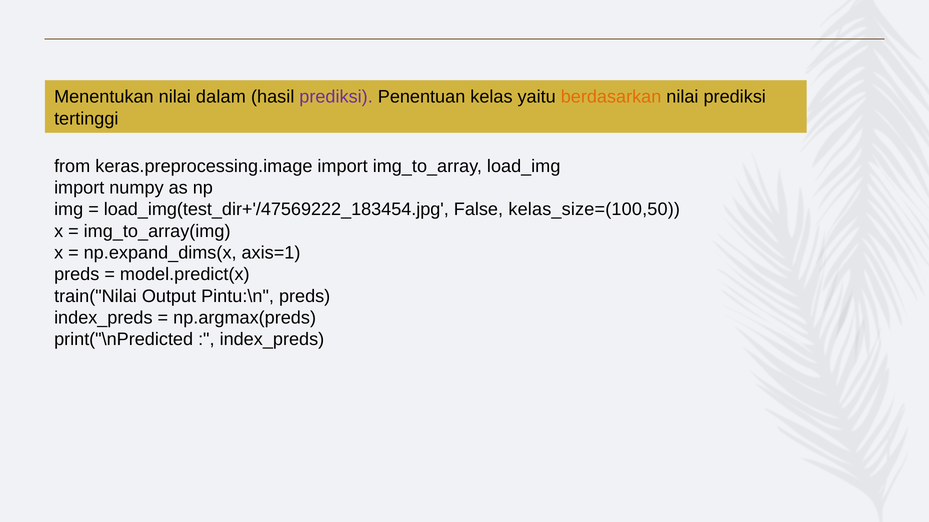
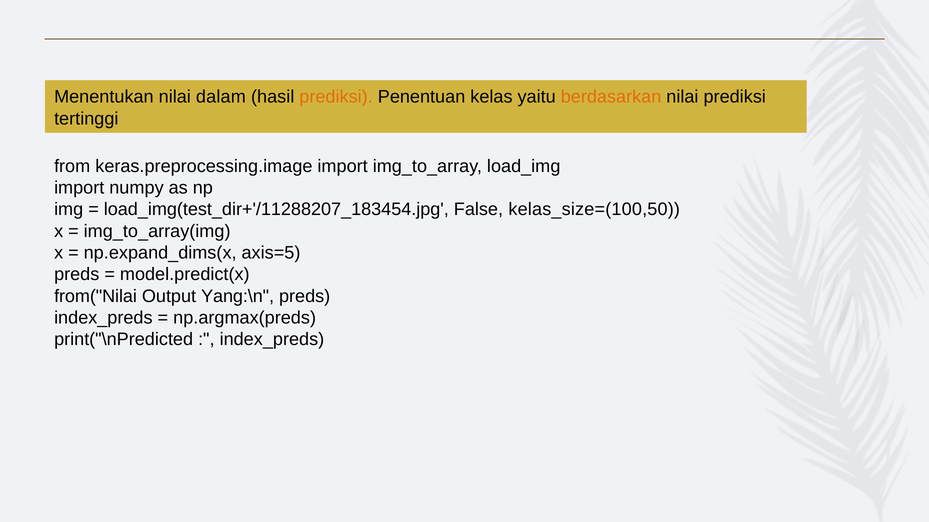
prediksi at (336, 97) colour: purple -> orange
load_img(test_dir+'/47569222_183454.jpg: load_img(test_dir+'/47569222_183454.jpg -> load_img(test_dir+'/11288207_183454.jpg
axis=1: axis=1 -> axis=5
train("Nilai: train("Nilai -> from("Nilai
Pintu:\n: Pintu:\n -> Yang:\n
